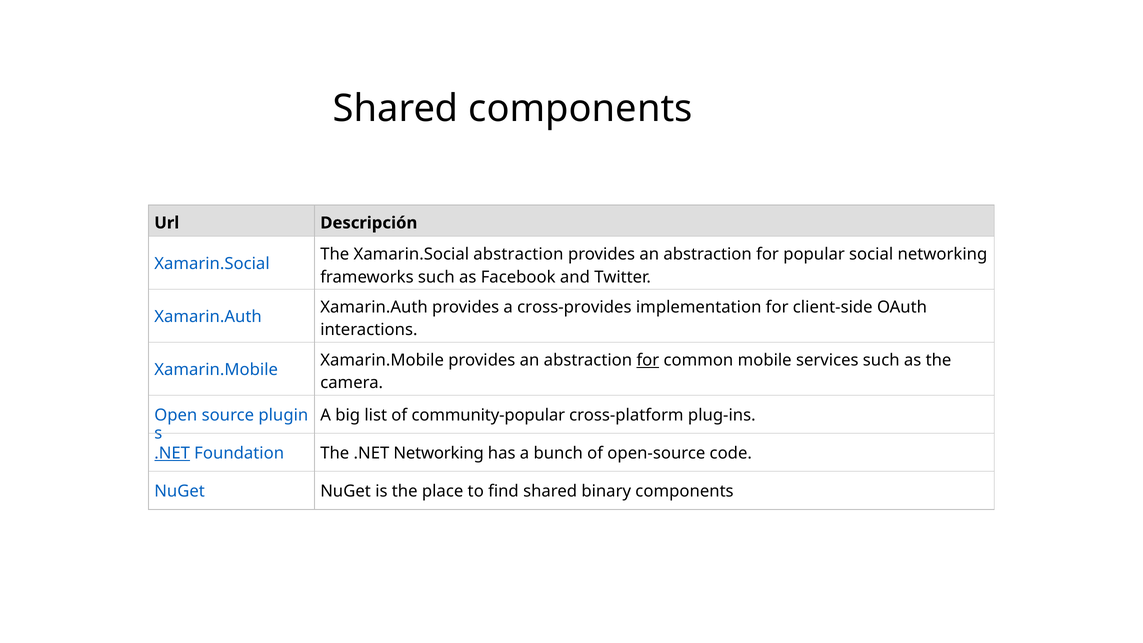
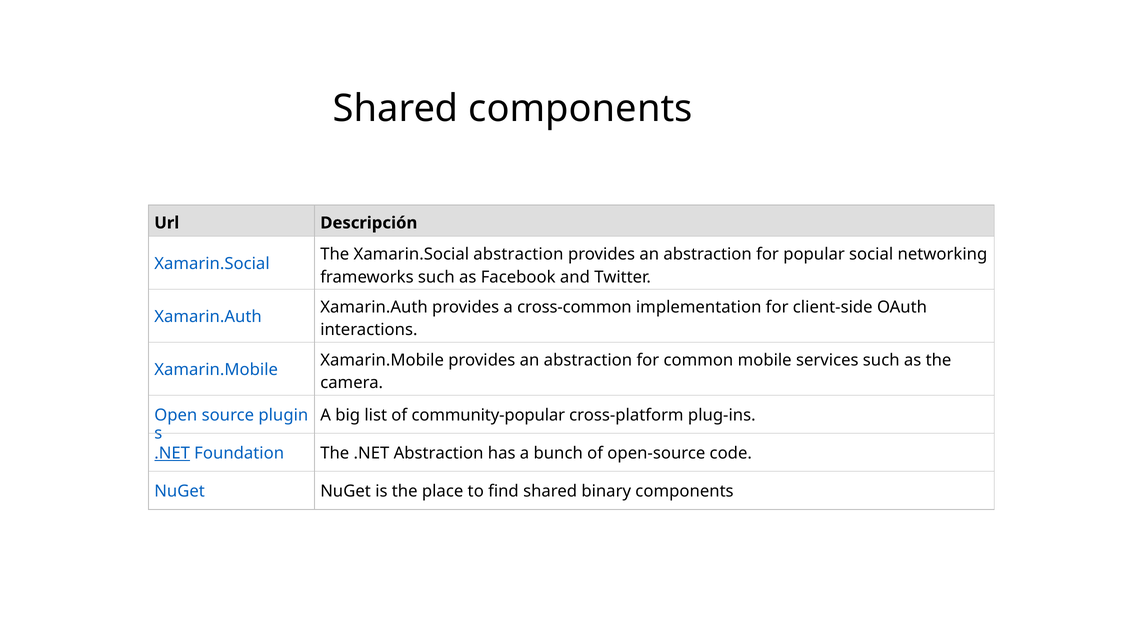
cross-provides: cross-provides -> cross-common
for at (648, 360) underline: present -> none
.NET Networking: Networking -> Abstraction
